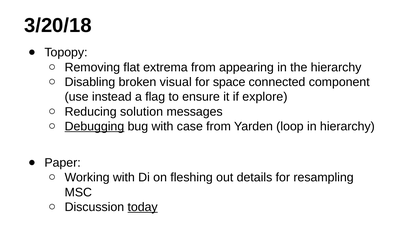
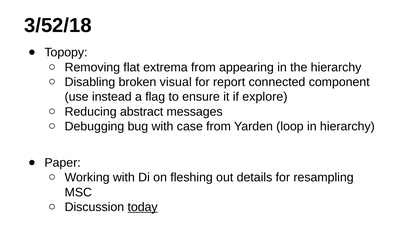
3/20/18: 3/20/18 -> 3/52/18
space: space -> report
solution: solution -> abstract
Debugging underline: present -> none
